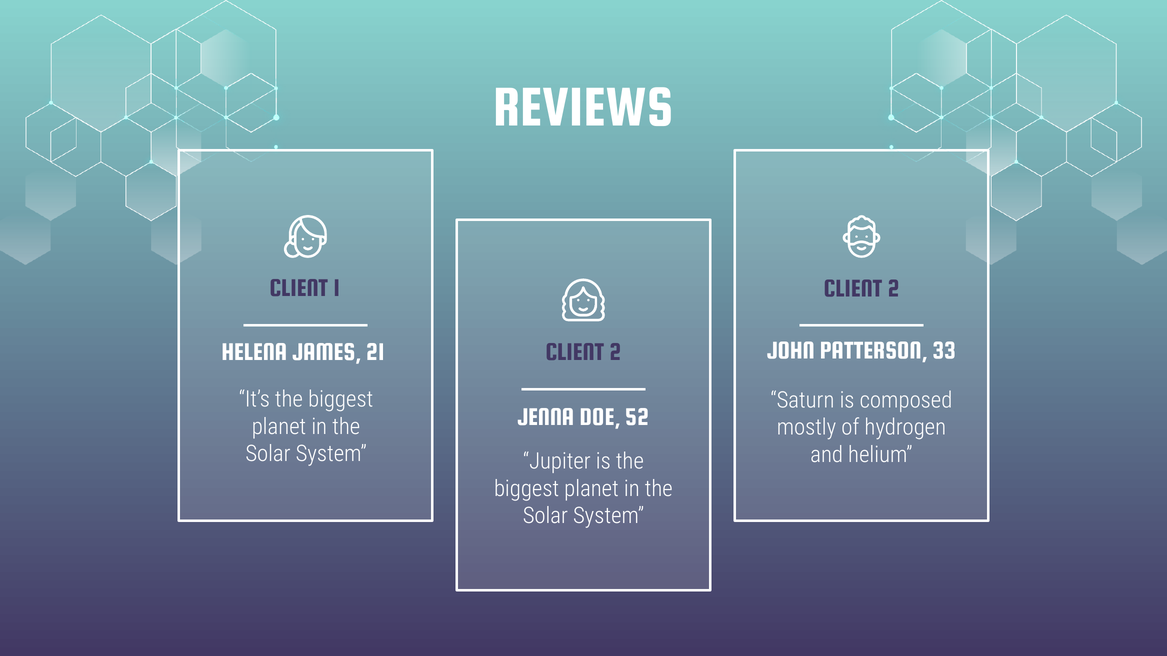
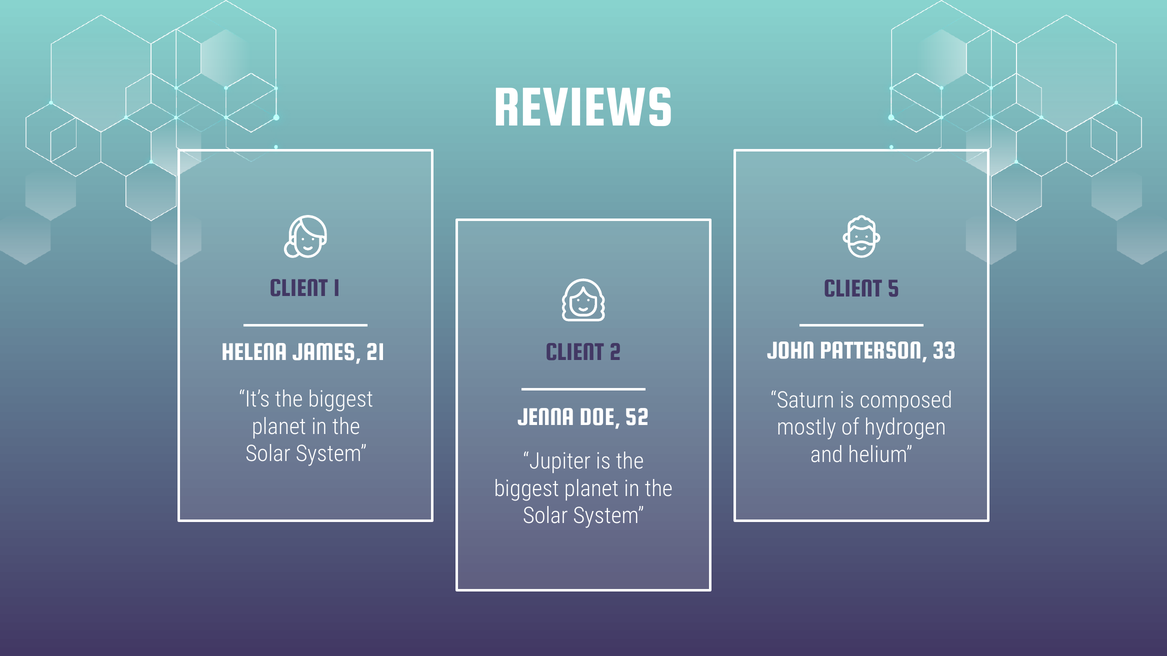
2 at (894, 288): 2 -> 5
